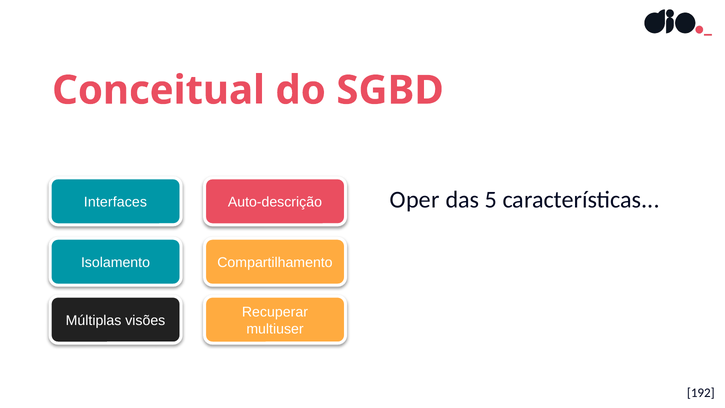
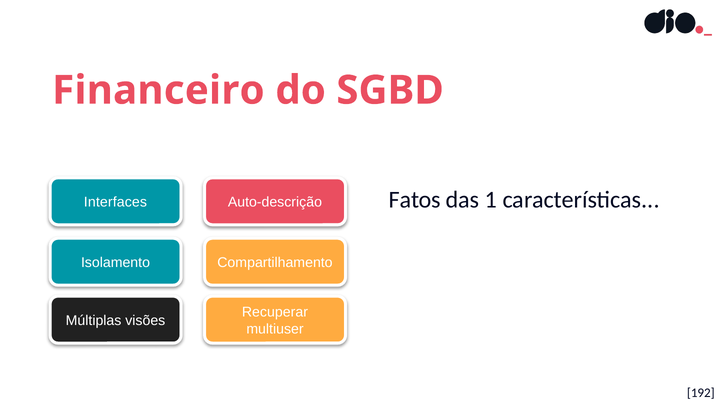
Conceitual: Conceitual -> Financeiro
Oper: Oper -> Fatos
5: 5 -> 1
